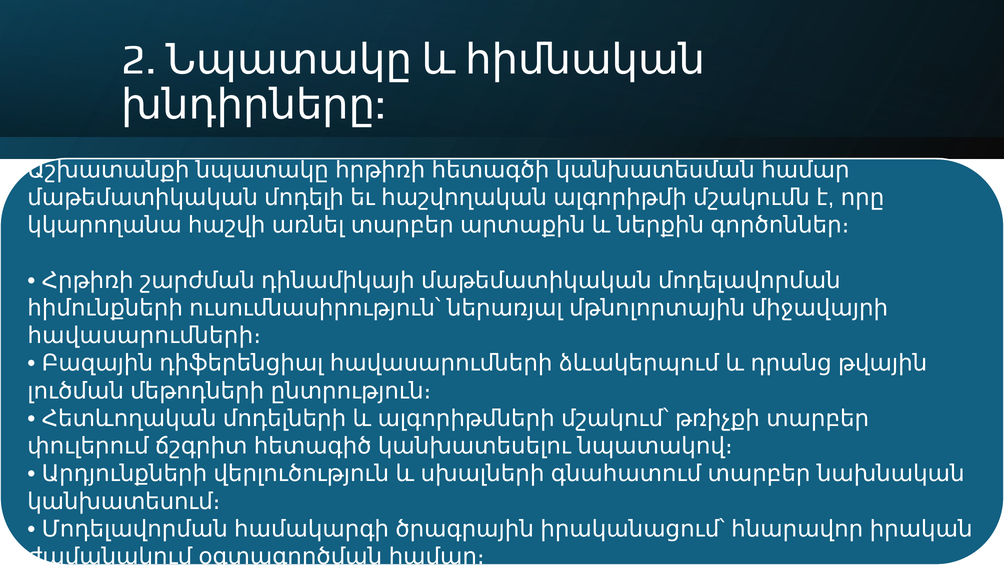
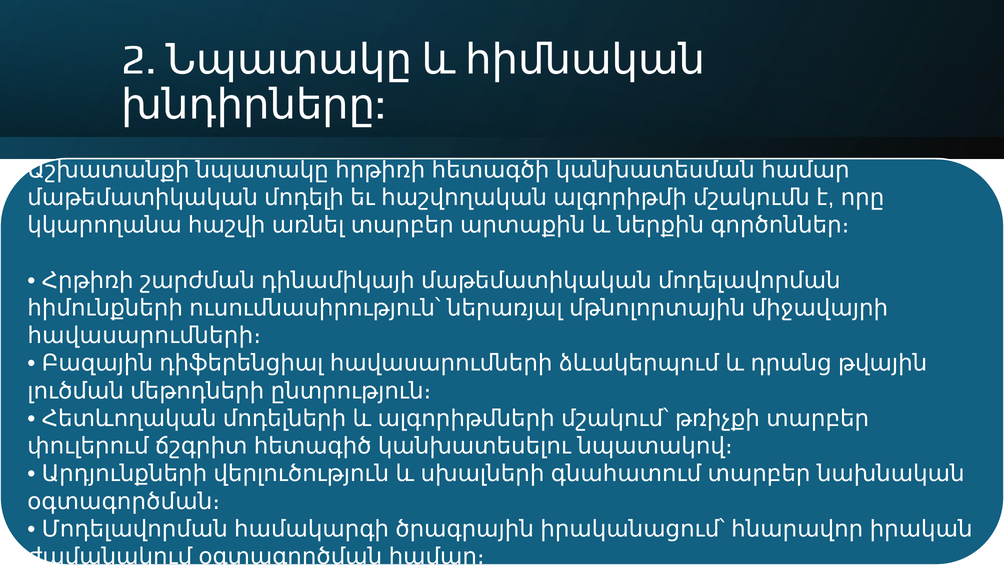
կանխատեսում։: կանխատեսում։ -> օգտագործման։
